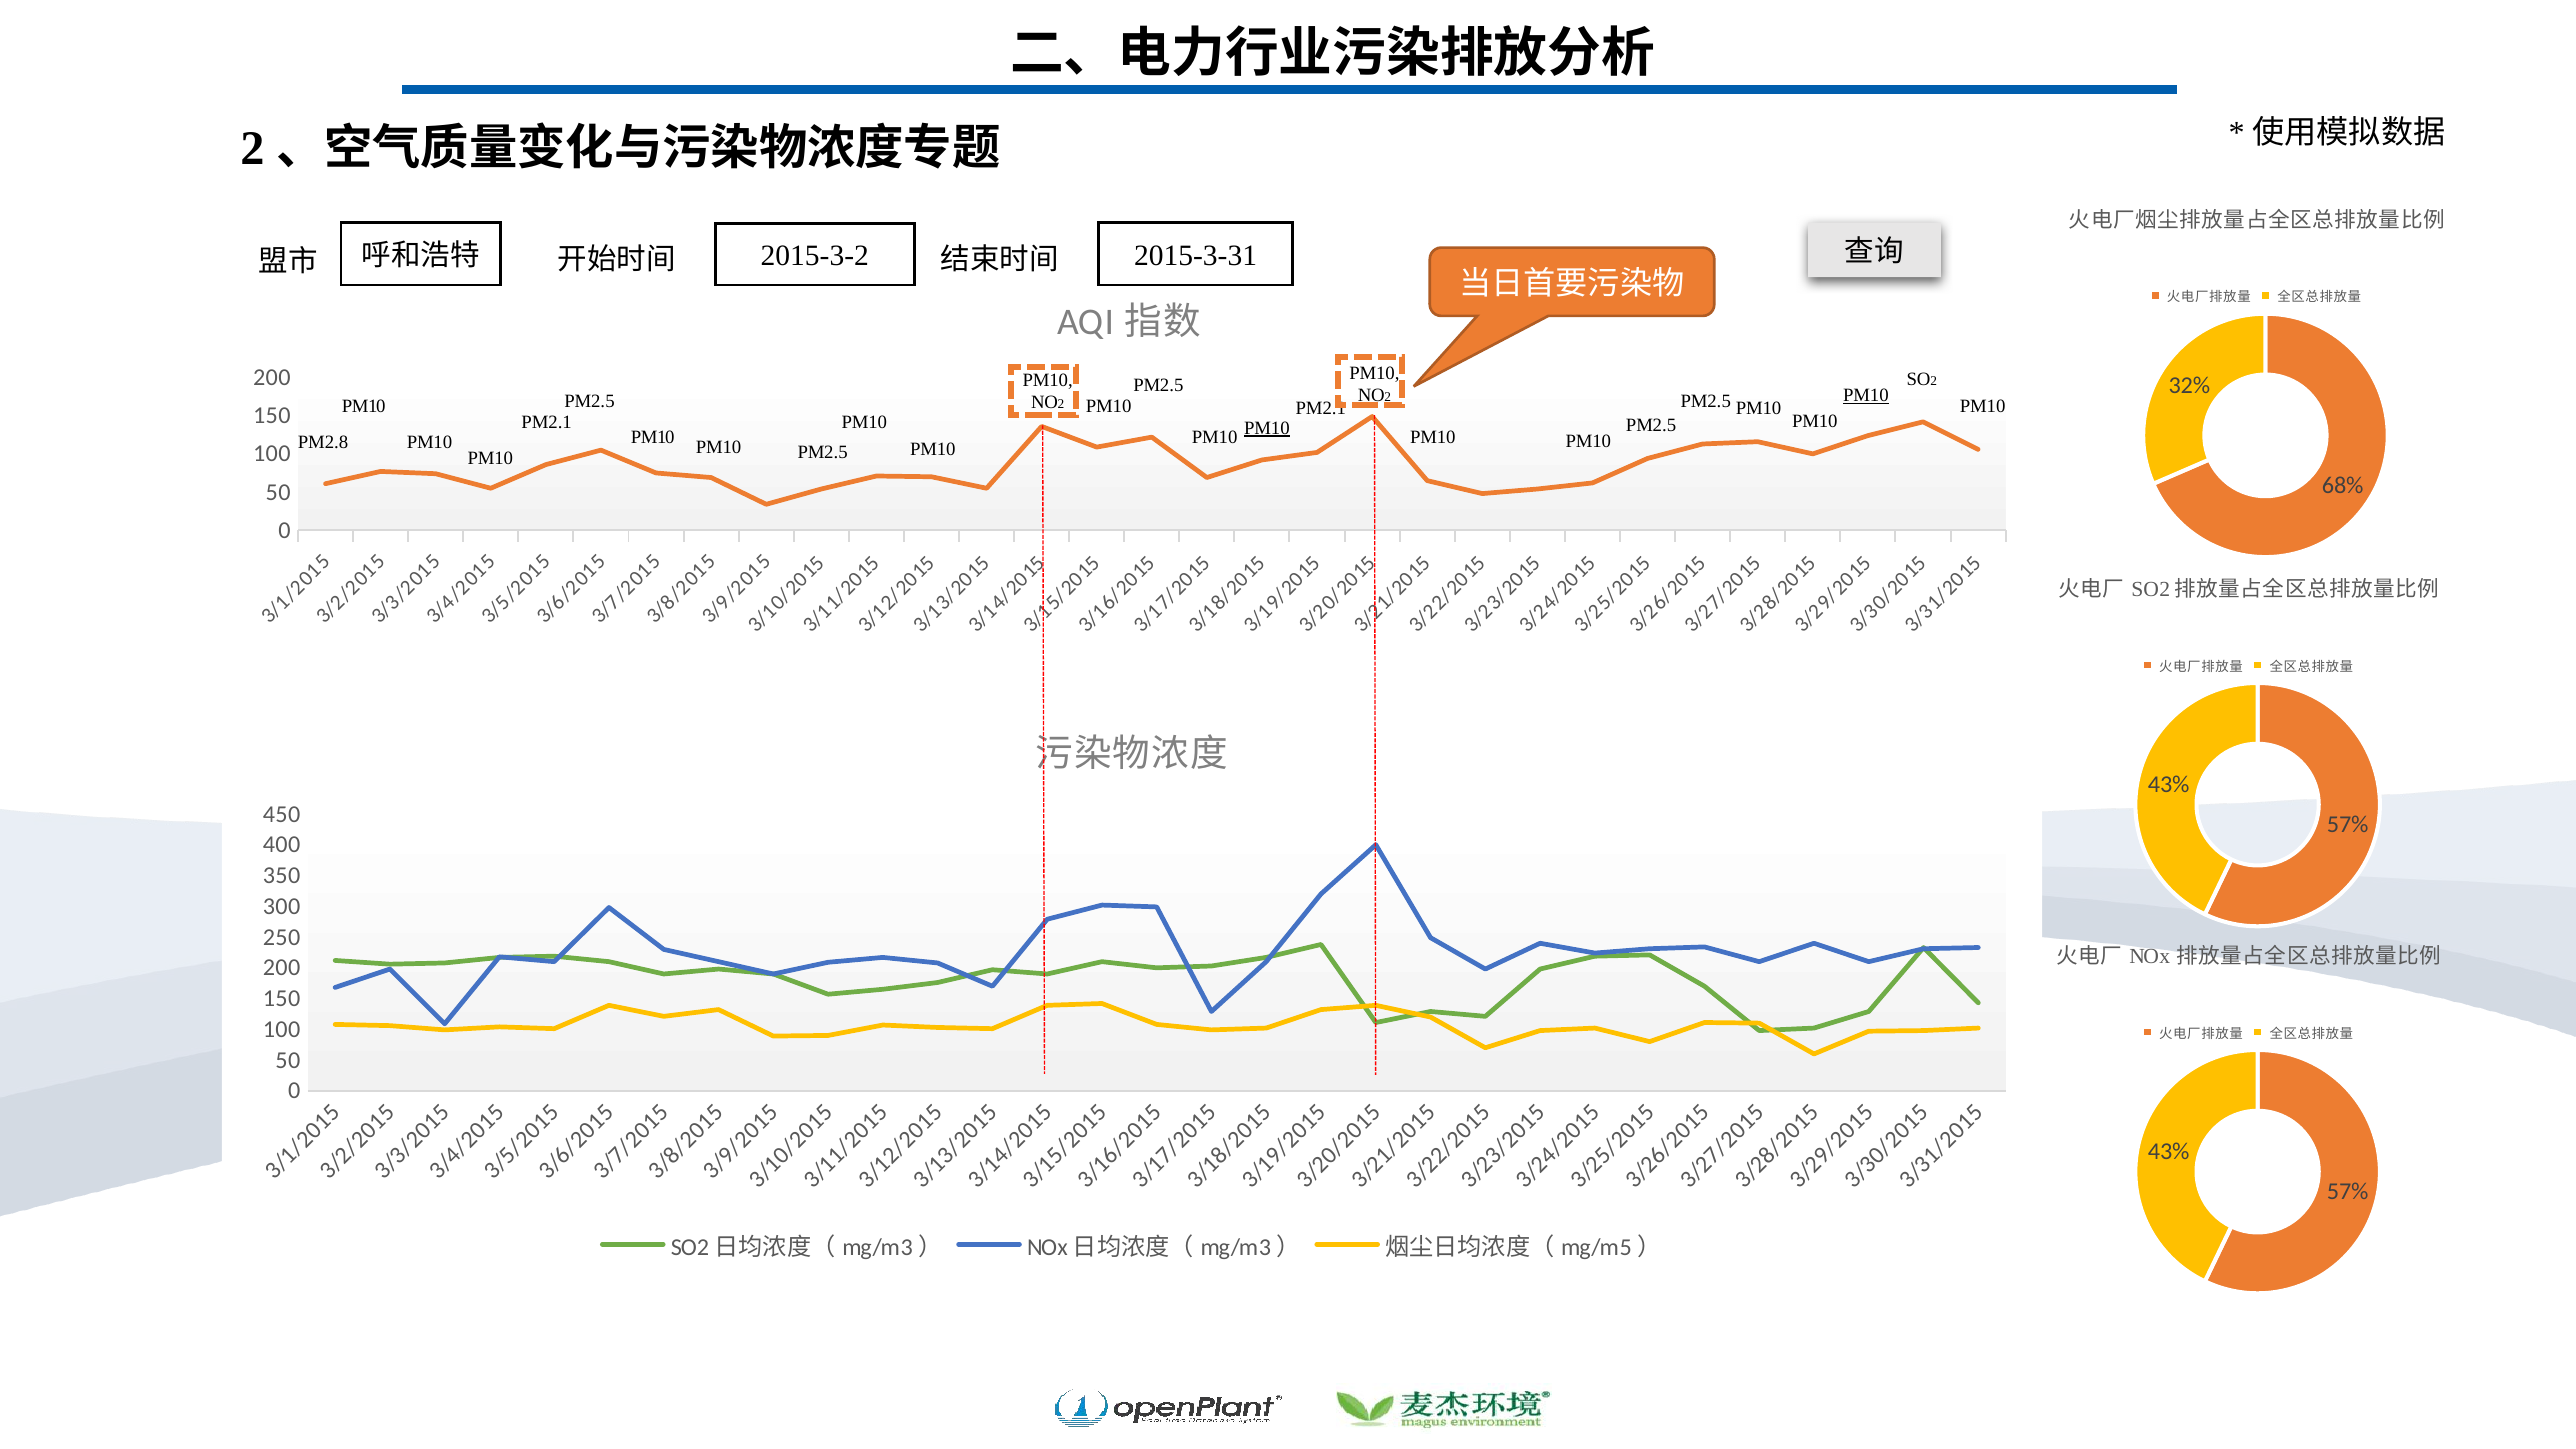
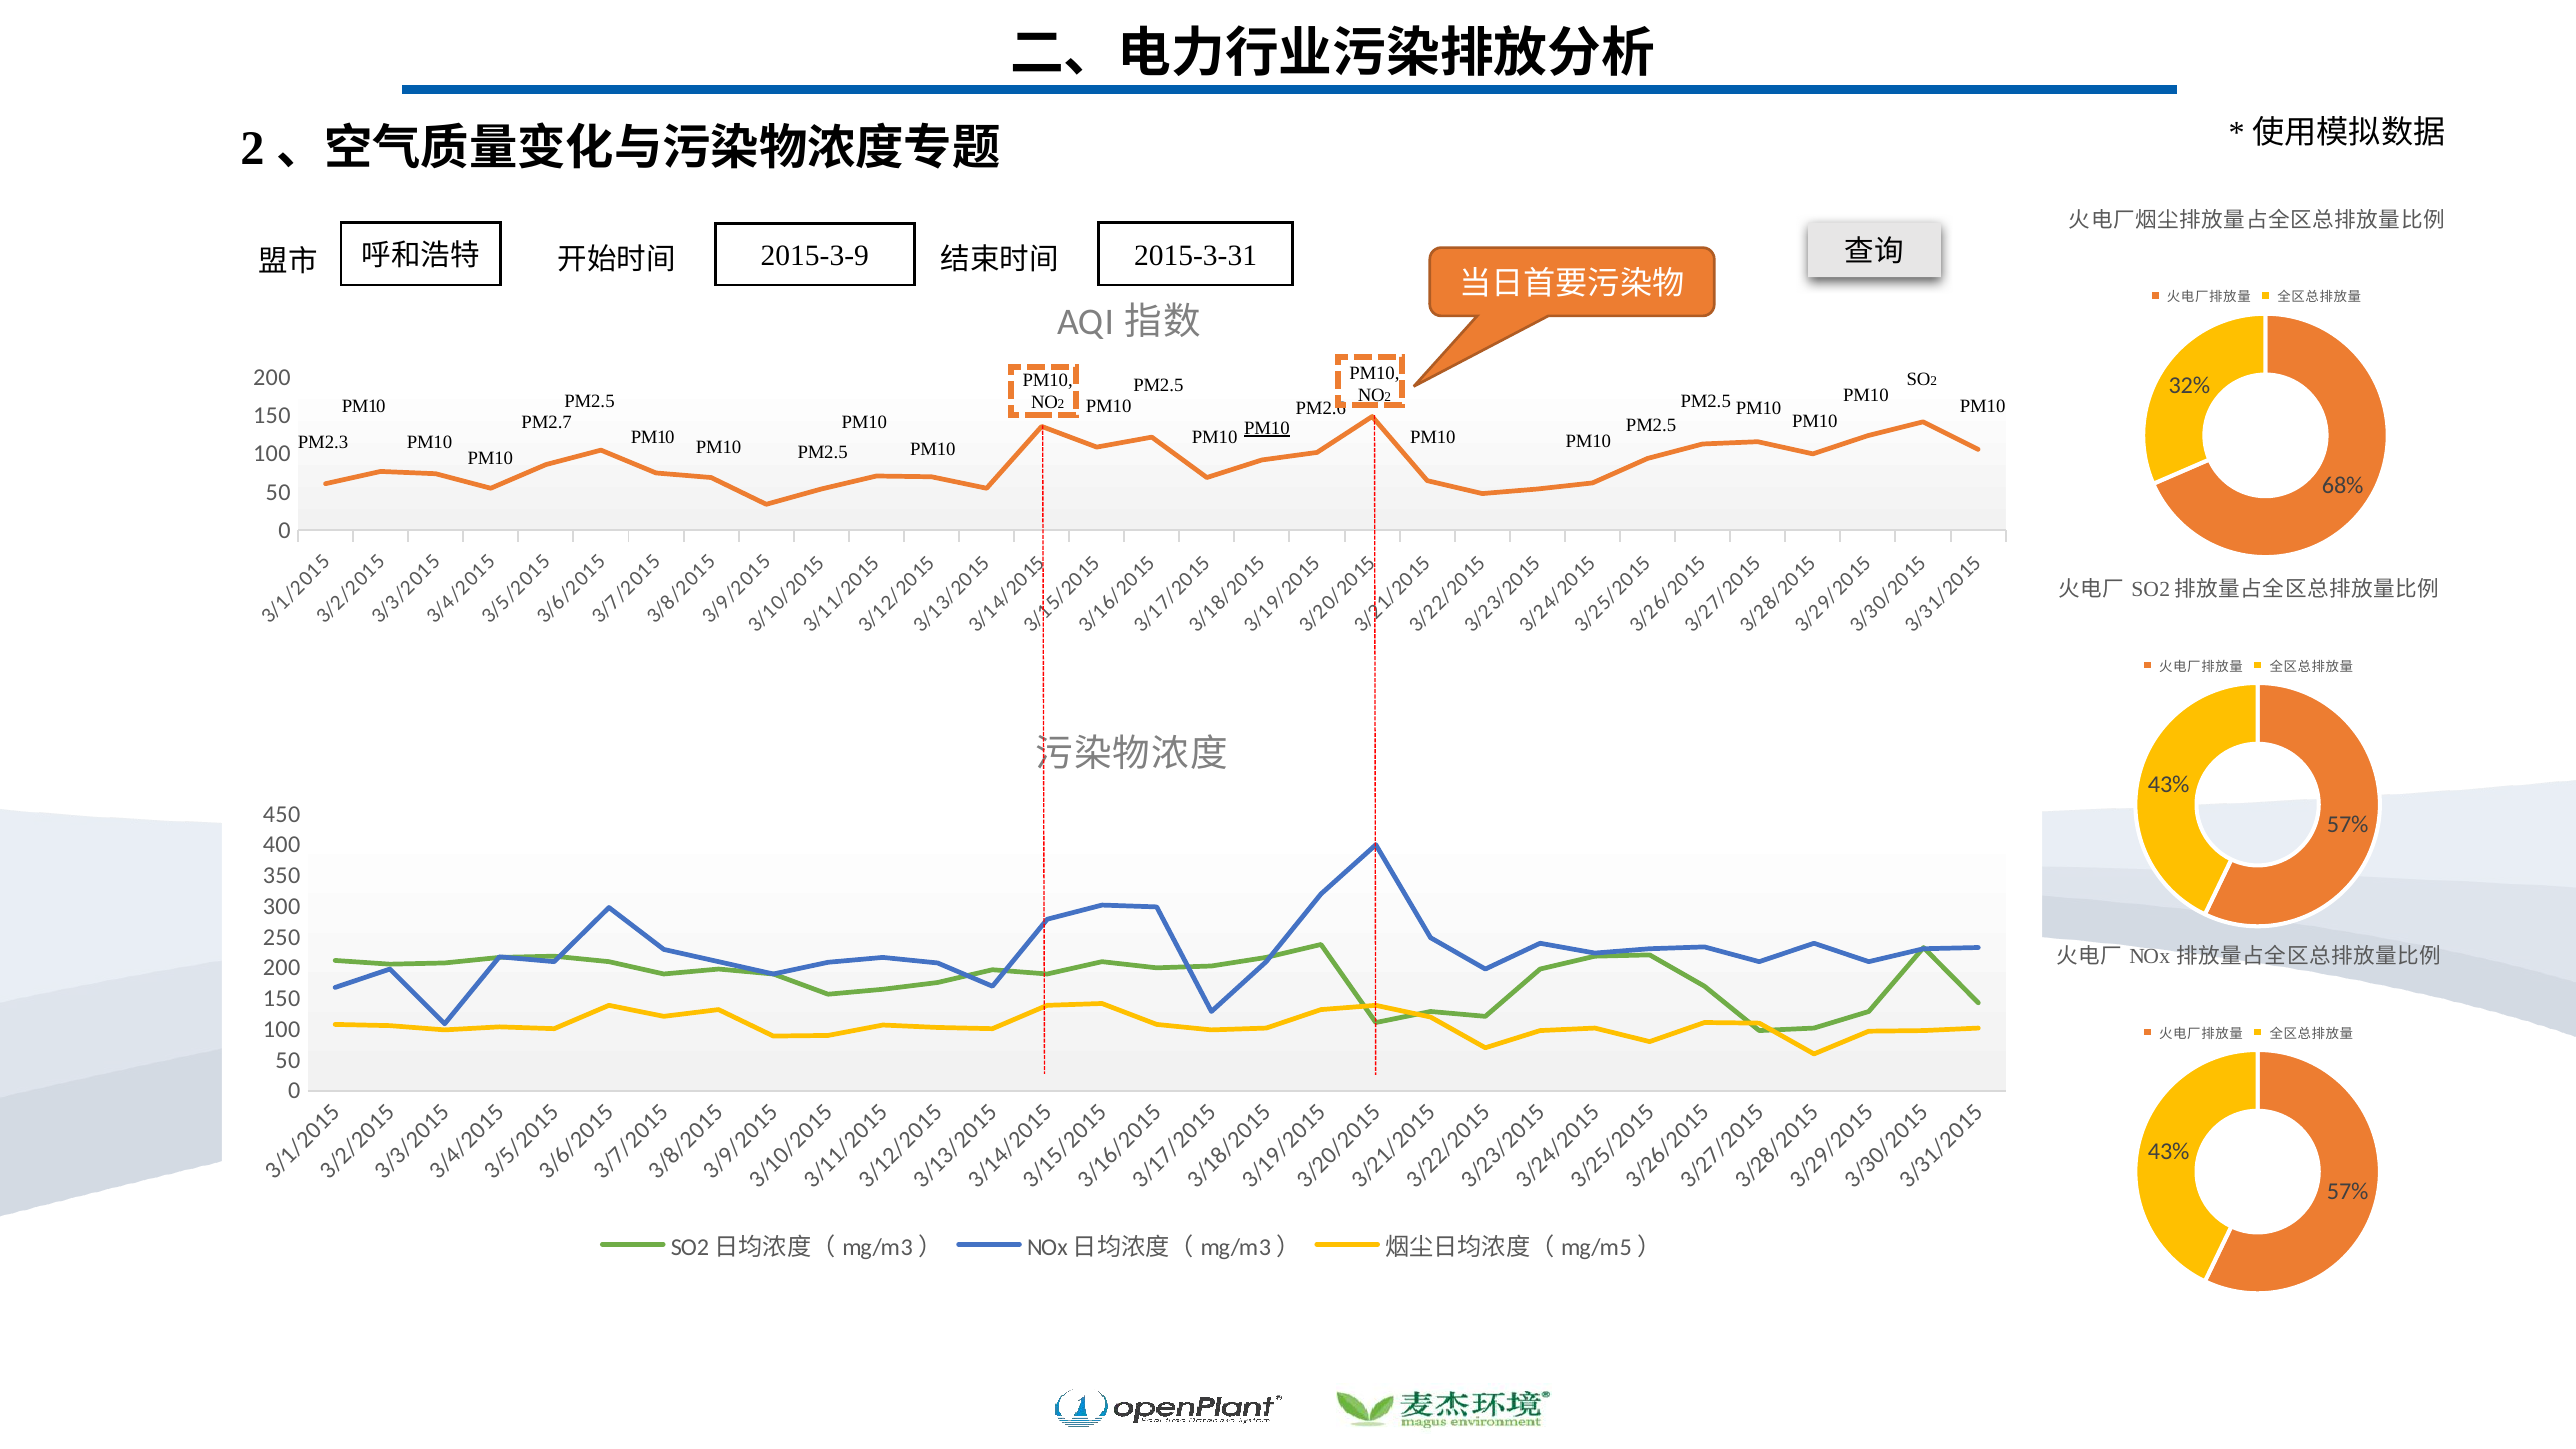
2015-3-2: 2015-3-2 -> 2015-3-9
PM10 at (1866, 396) underline: present -> none
PM2.1 at (1321, 408): PM2.1 -> PM2.6
PM2.1 at (547, 422): PM2.1 -> PM2.7
PM2.8: PM2.8 -> PM2.3
